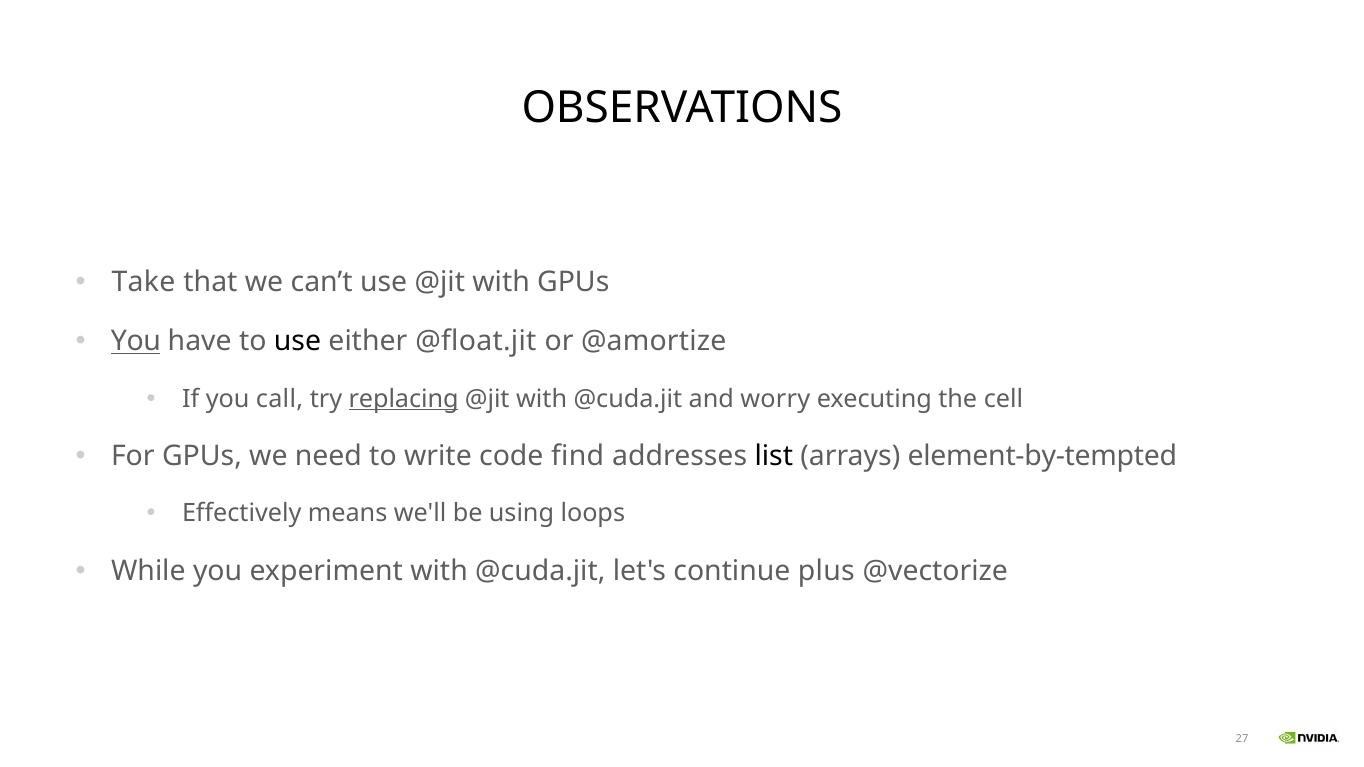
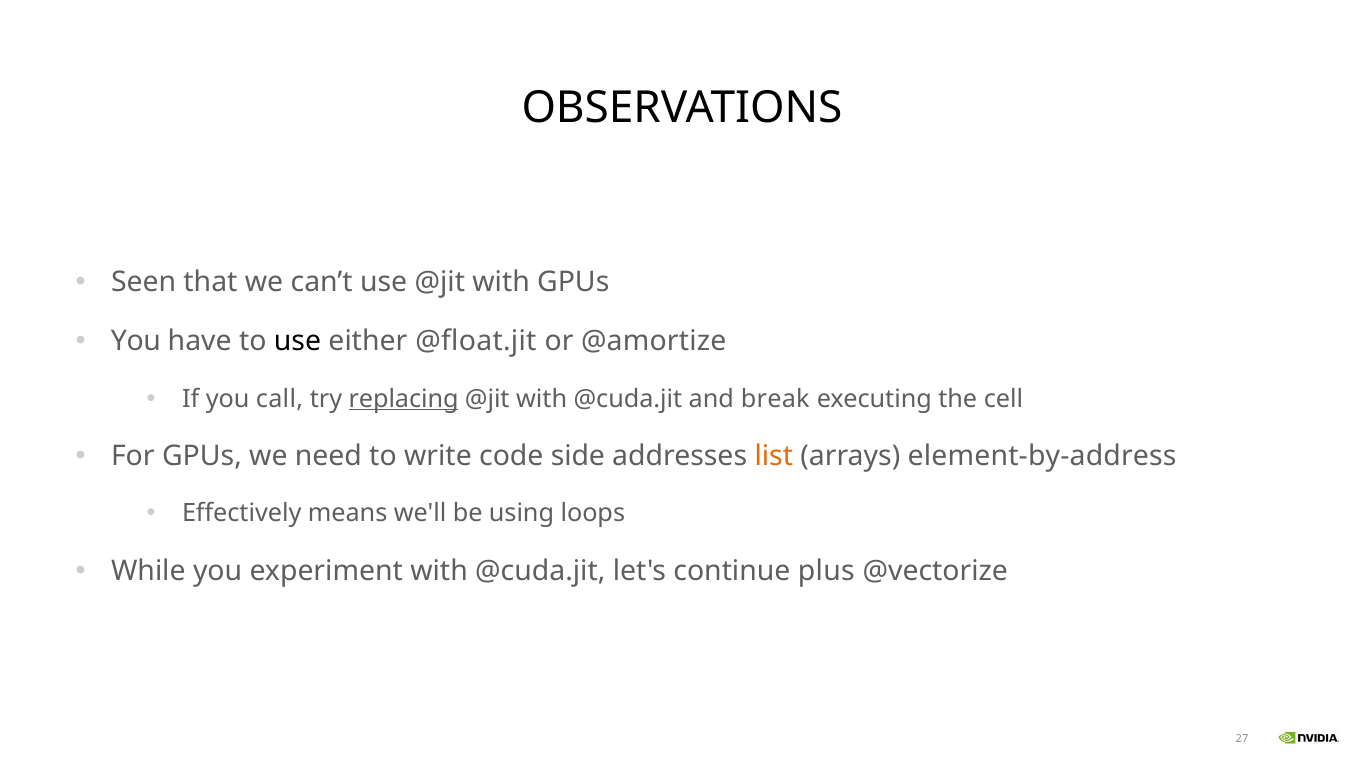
Take: Take -> Seen
You at (136, 341) underline: present -> none
worry: worry -> break
find: find -> side
list colour: black -> orange
element-by-tempted: element-by-tempted -> element-by-address
